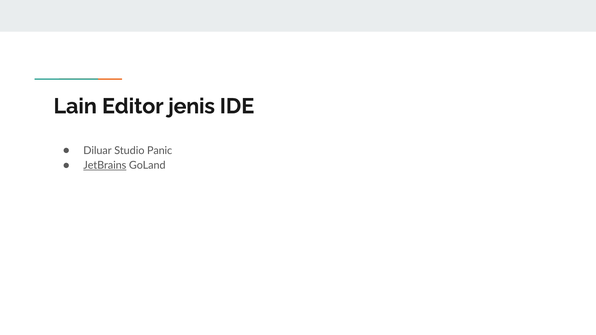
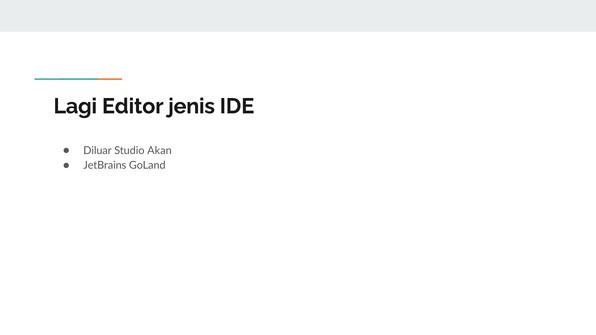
Lain: Lain -> Lagi
Panic: Panic -> Akan
JetBrains underline: present -> none
